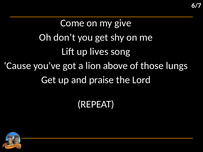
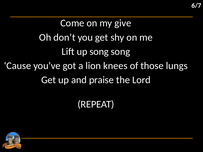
up lives: lives -> song
above: above -> knees
